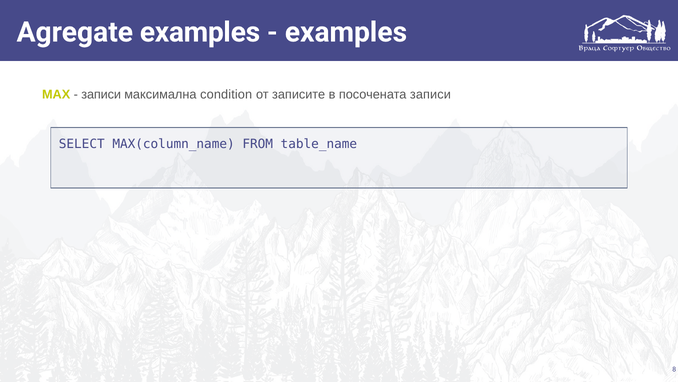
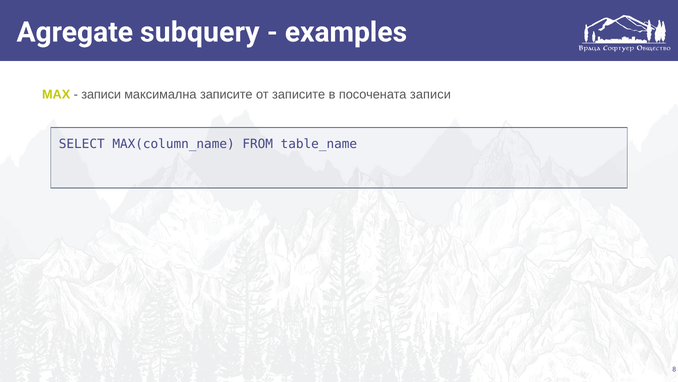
Agregate examples: examples -> subquery
максимална condition: condition -> записите
